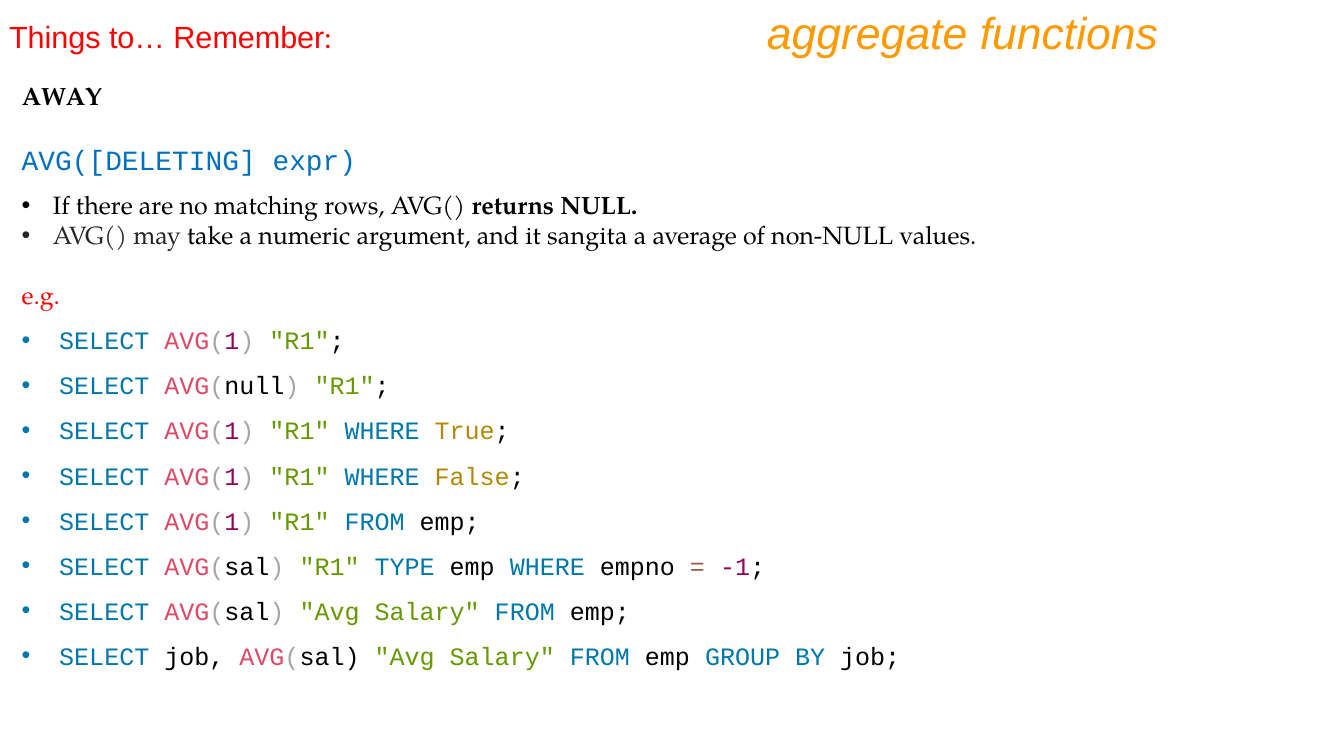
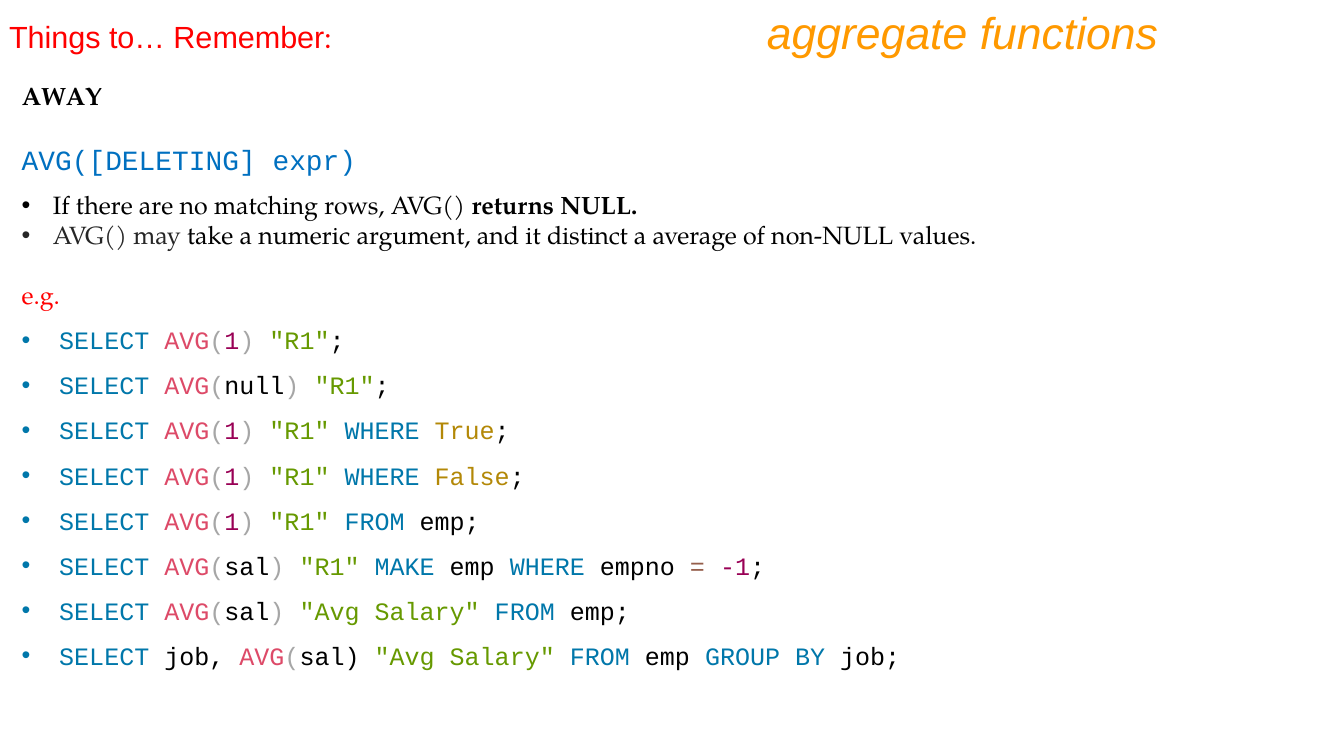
sangita: sangita -> distinct
TYPE: TYPE -> MAKE
